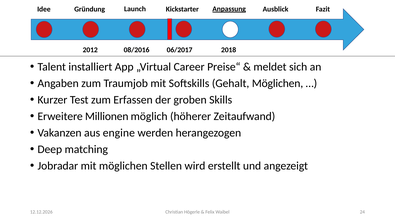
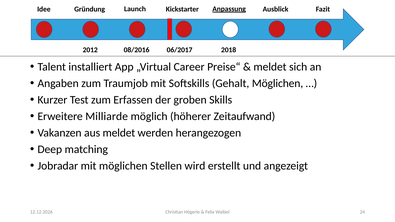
Millionen: Millionen -> Milliarde
aus engine: engine -> meldet
